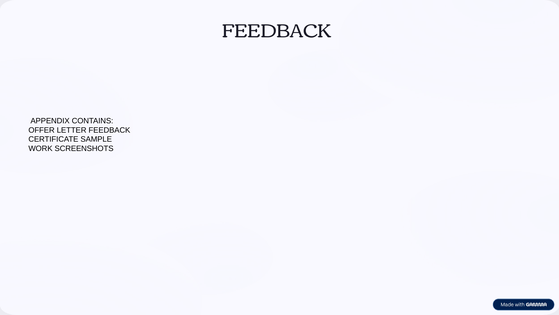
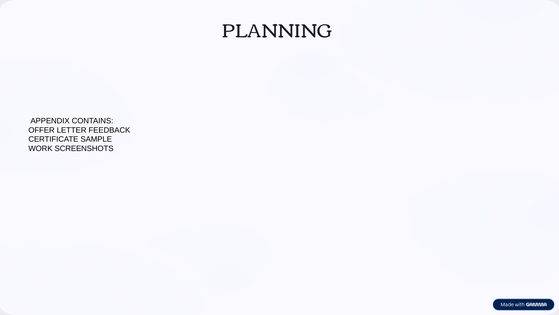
FEEDBACK at (277, 31): FEEDBACK -> PLANNING
